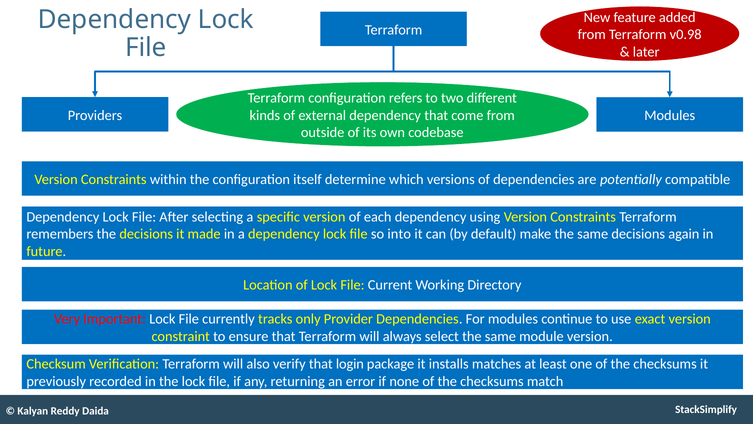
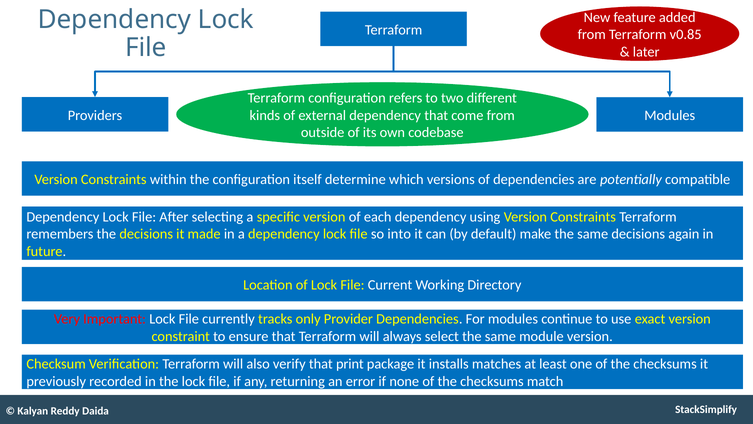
v0.98: v0.98 -> v0.85
login: login -> print
